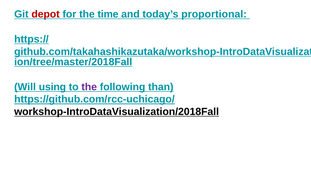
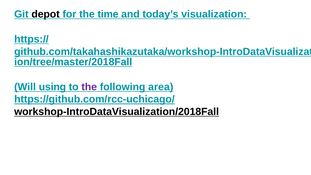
depot colour: red -> black
proportional: proportional -> visualization
than: than -> area
